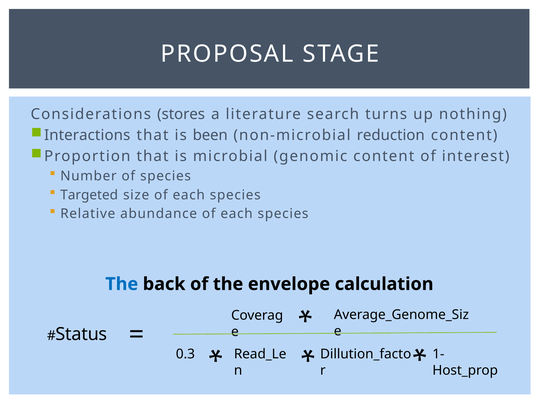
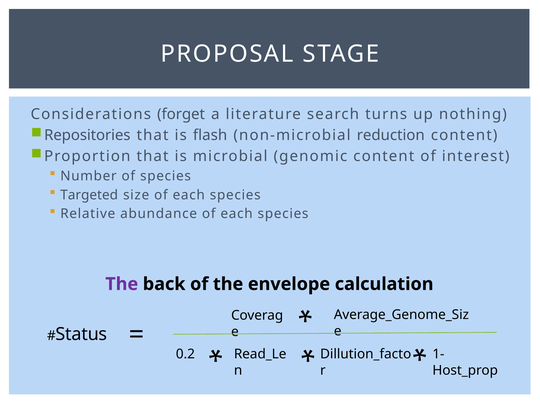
stores: stores -> forget
Interactions: Interactions -> Repositories
been: been -> flash
The at (122, 284) colour: blue -> purple
0.3: 0.3 -> 0.2
